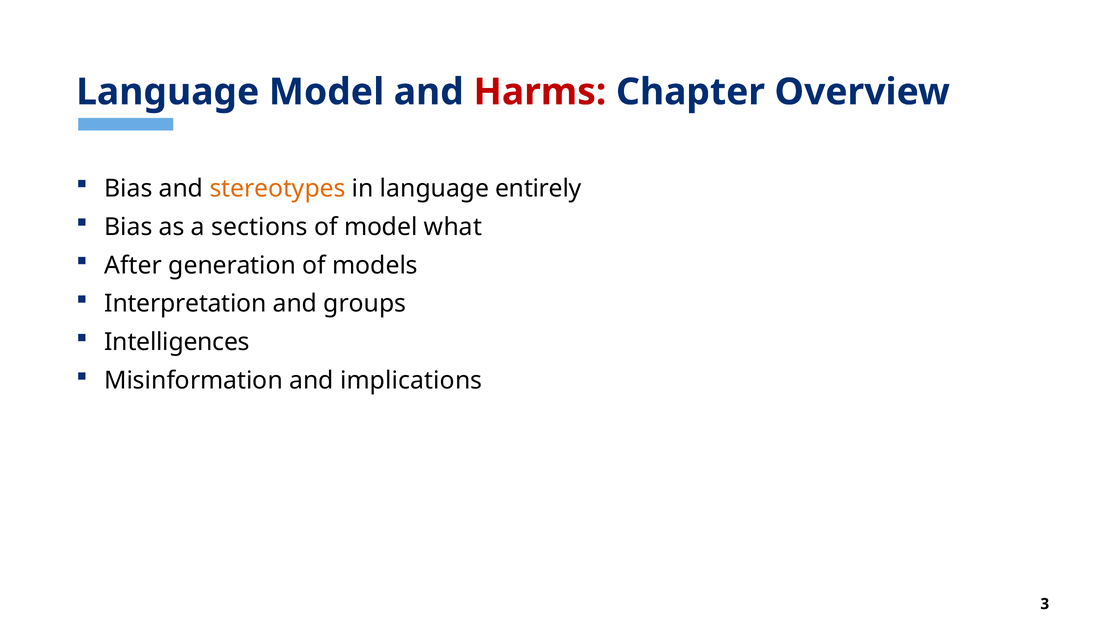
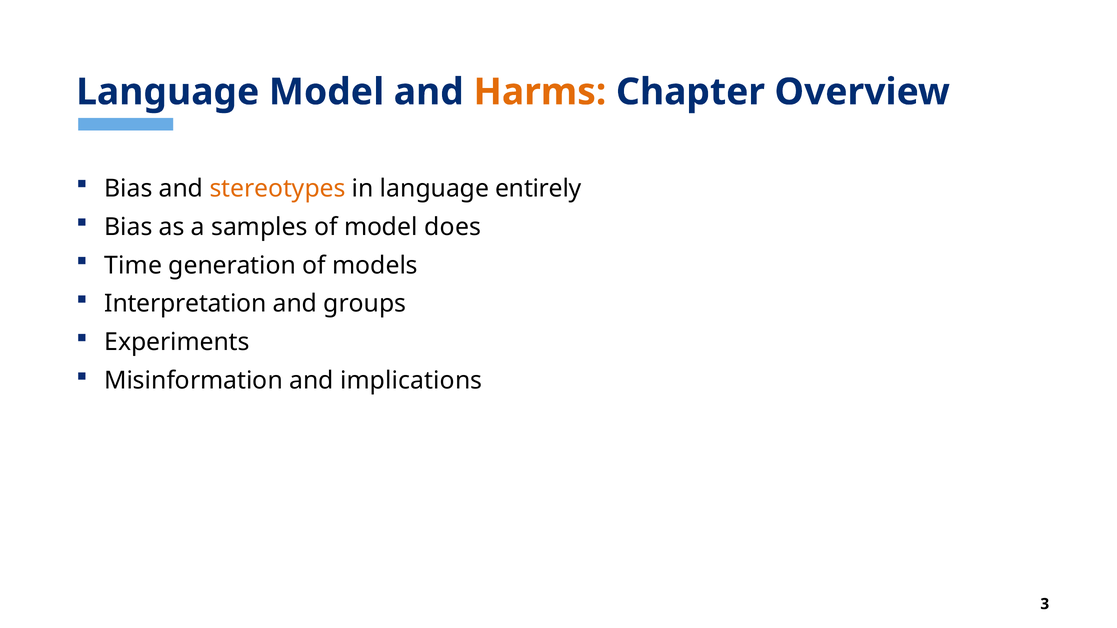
Harms colour: red -> orange
sections: sections -> samples
what: what -> does
After: After -> Time
Intelligences: Intelligences -> Experiments
